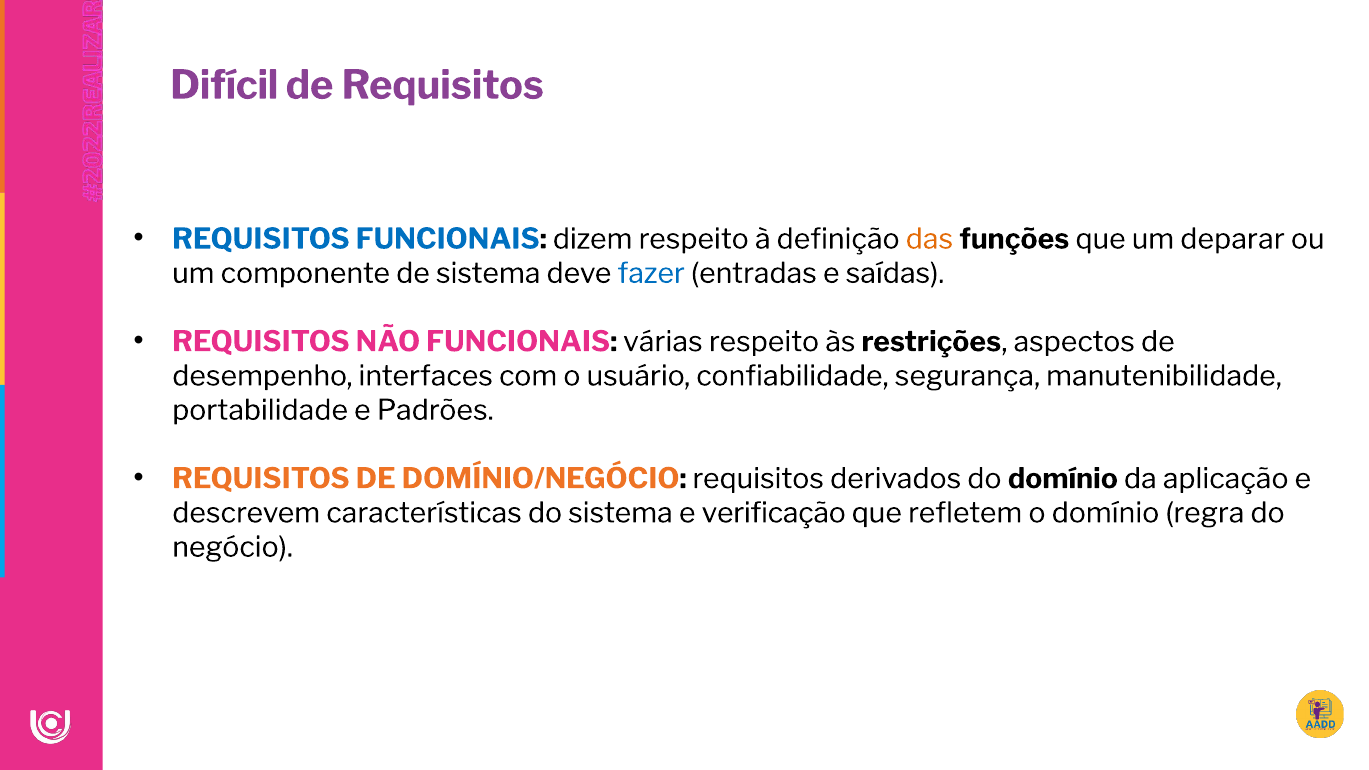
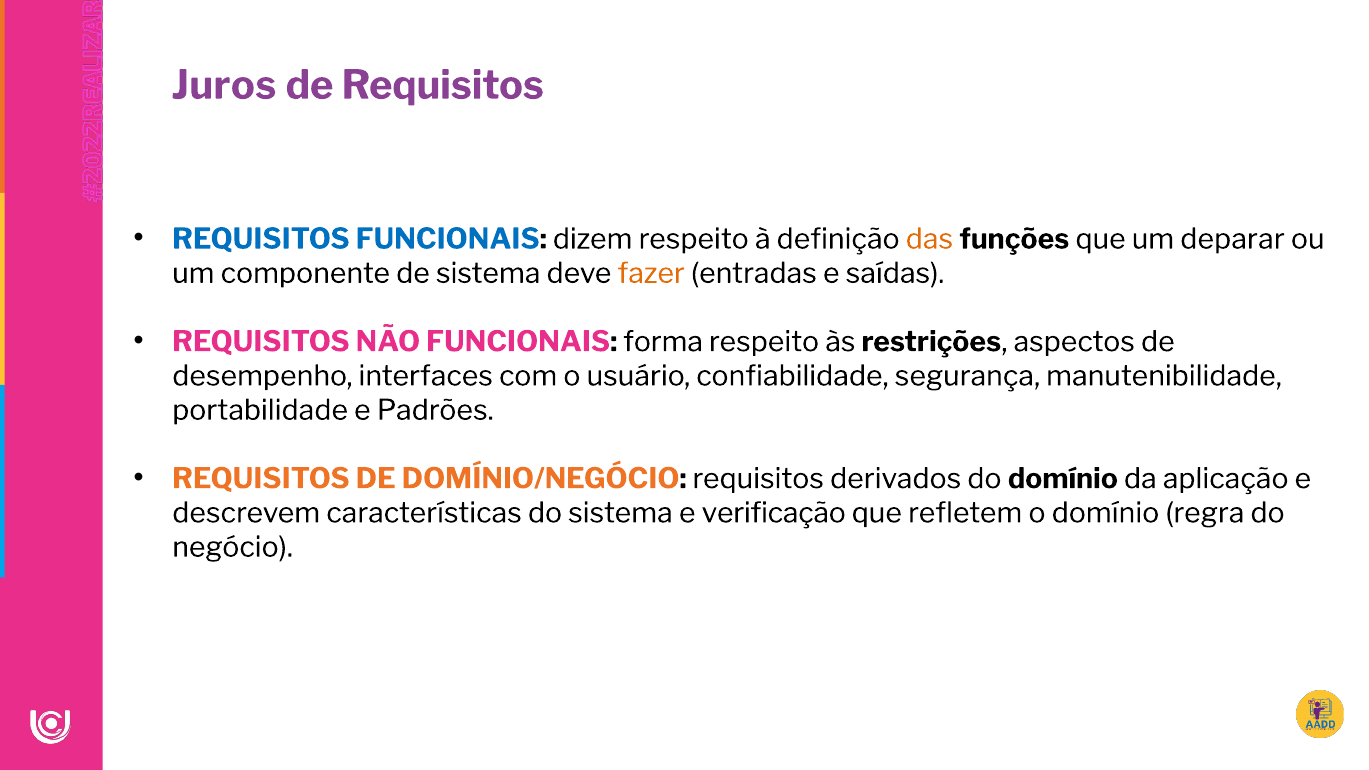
Difícil: Difícil -> Juros
fazer colour: blue -> orange
várias: várias -> forma
